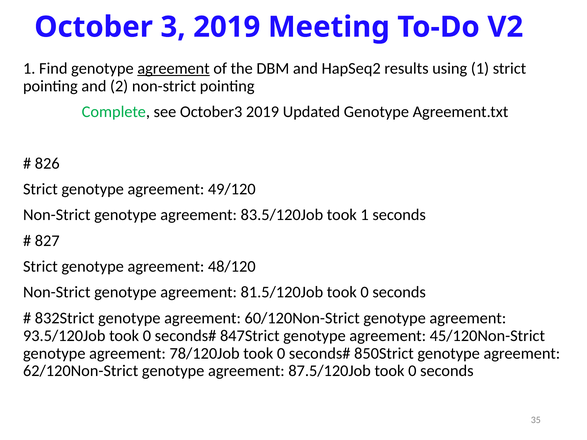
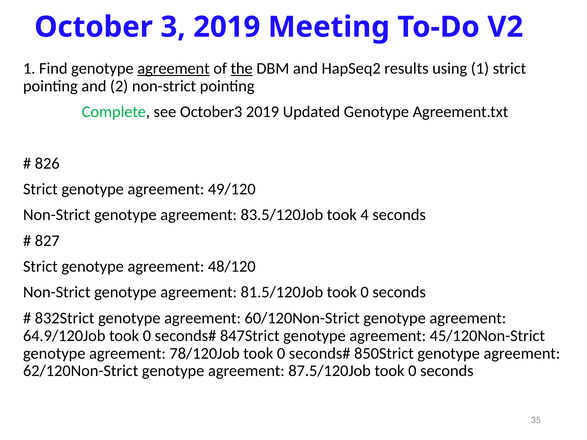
the underline: none -> present
took 1: 1 -> 4
93.5/120Job: 93.5/120Job -> 64.9/120Job
